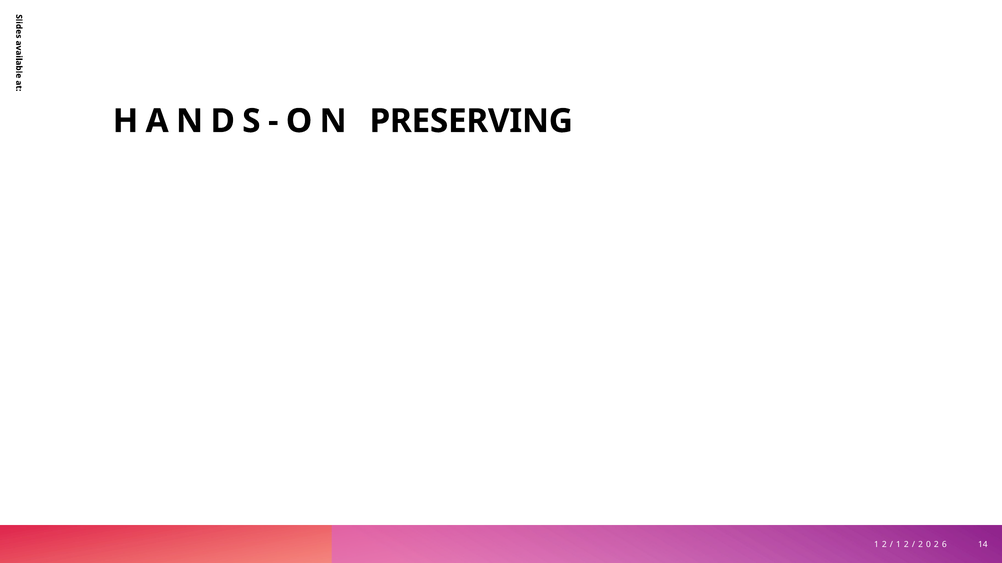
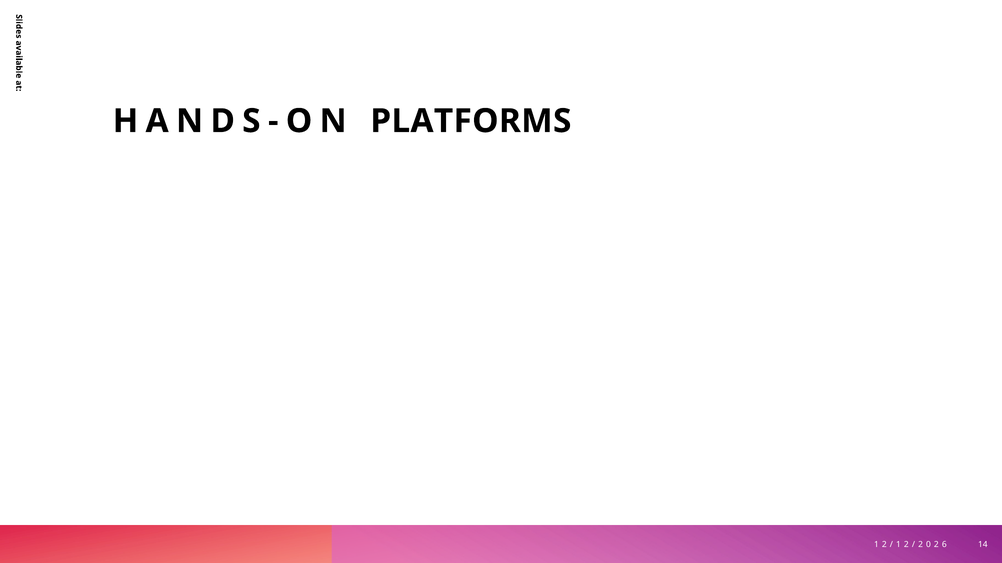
PRESERVING: PRESERVING -> PLATFORMS
